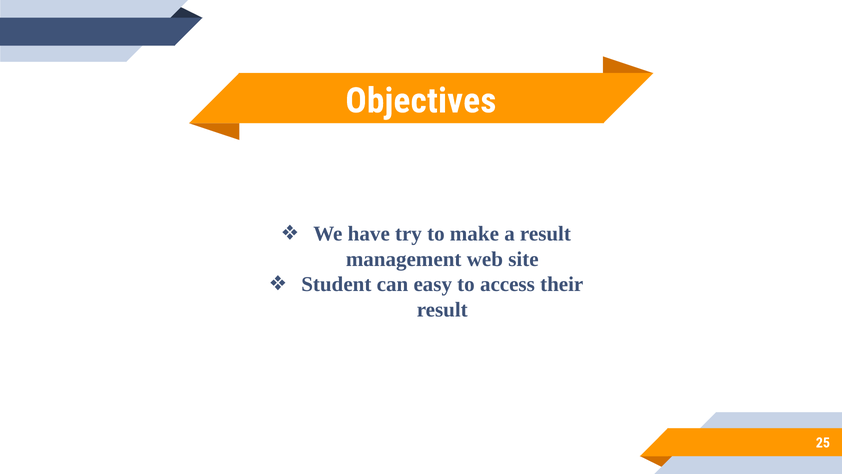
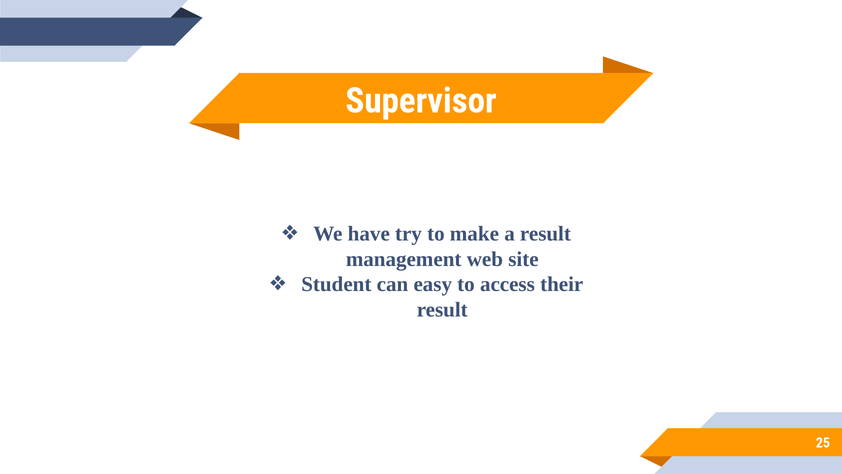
Objectives: Objectives -> Supervisor
